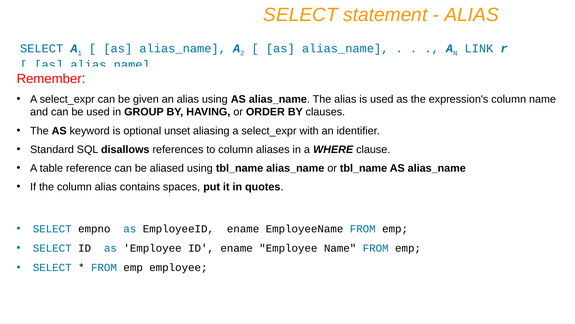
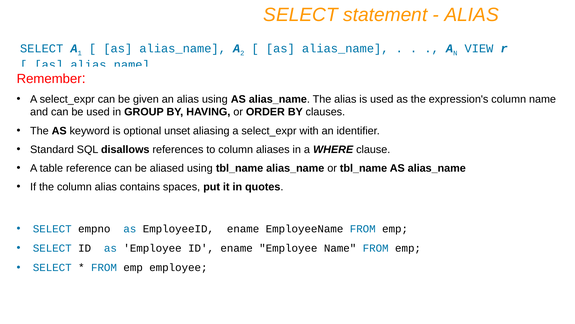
LINK: LINK -> VIEW
